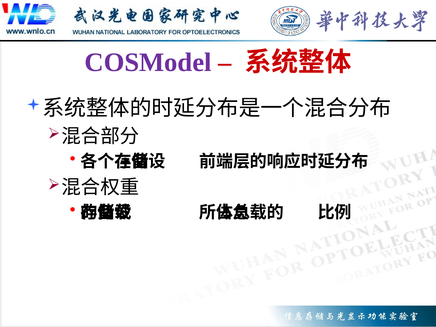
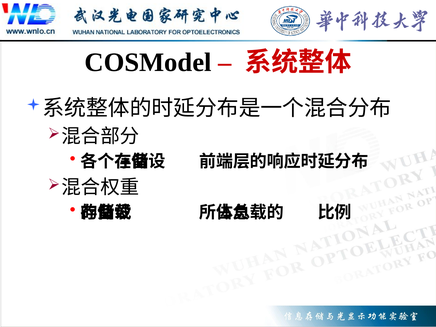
COSModel colour: purple -> black
